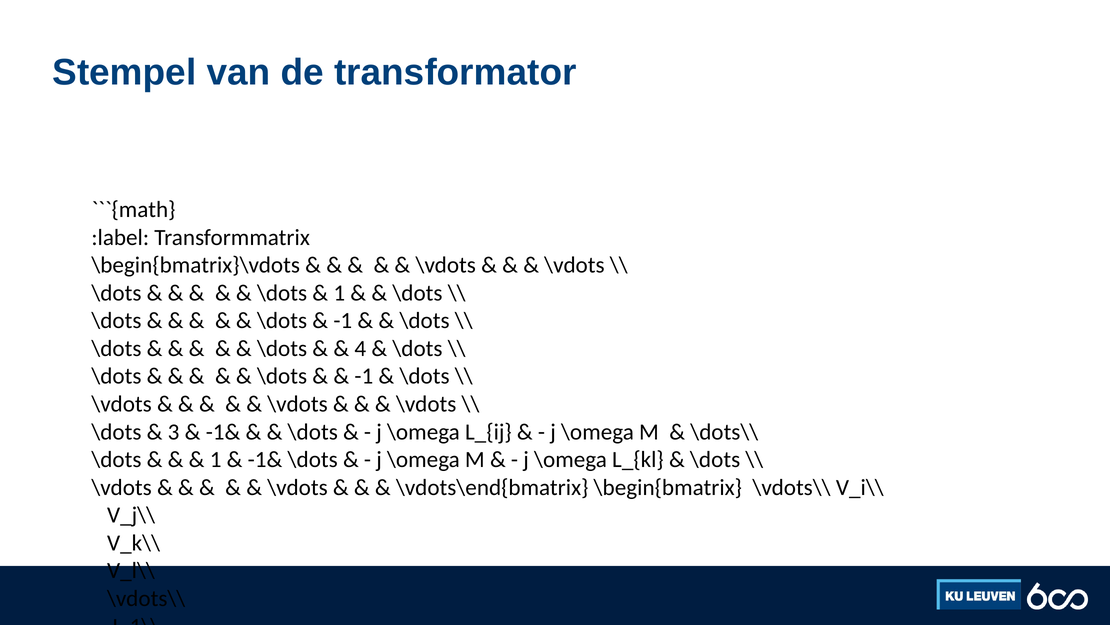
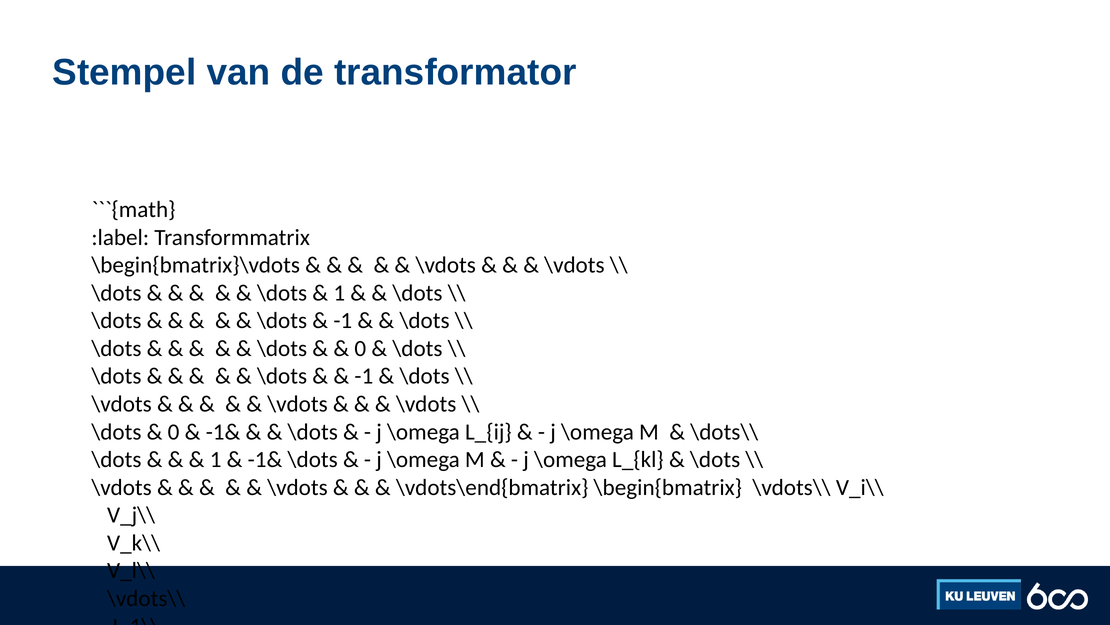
4 at (360, 348): 4 -> 0
3 at (174, 431): 3 -> 0
